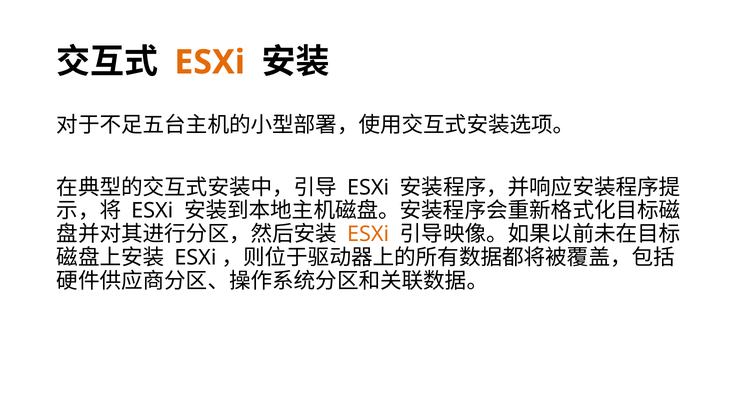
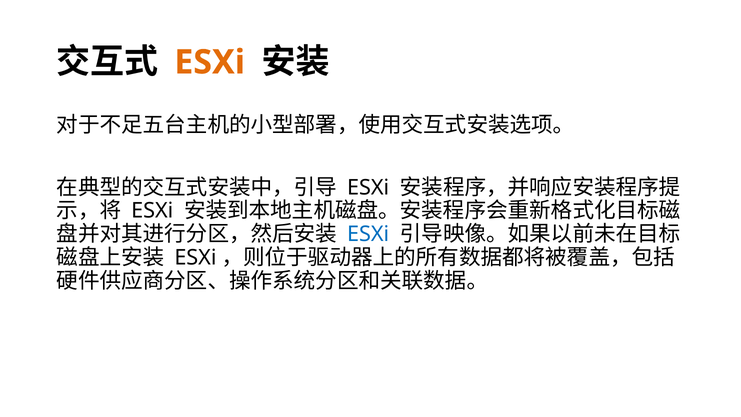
ESXi at (368, 234) colour: orange -> blue
